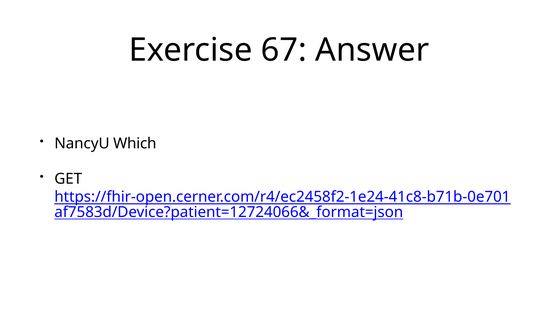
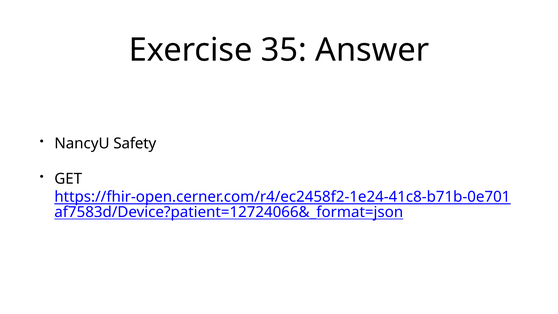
67: 67 -> 35
Which: Which -> Safety
